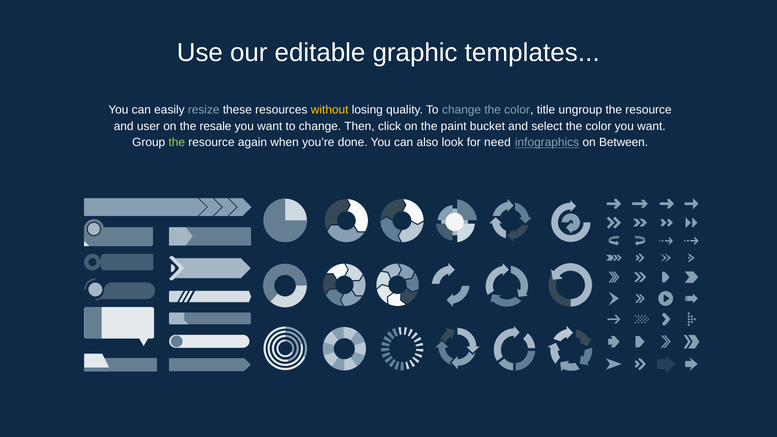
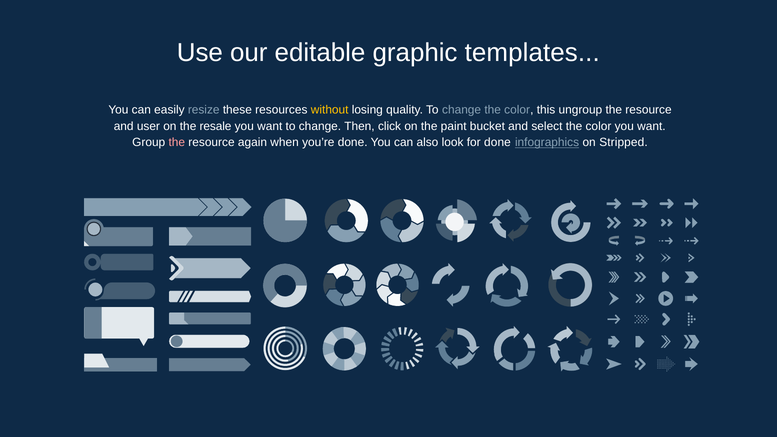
title: title -> this
the at (177, 143) colour: light green -> pink
for need: need -> done
Between: Between -> Stripped
